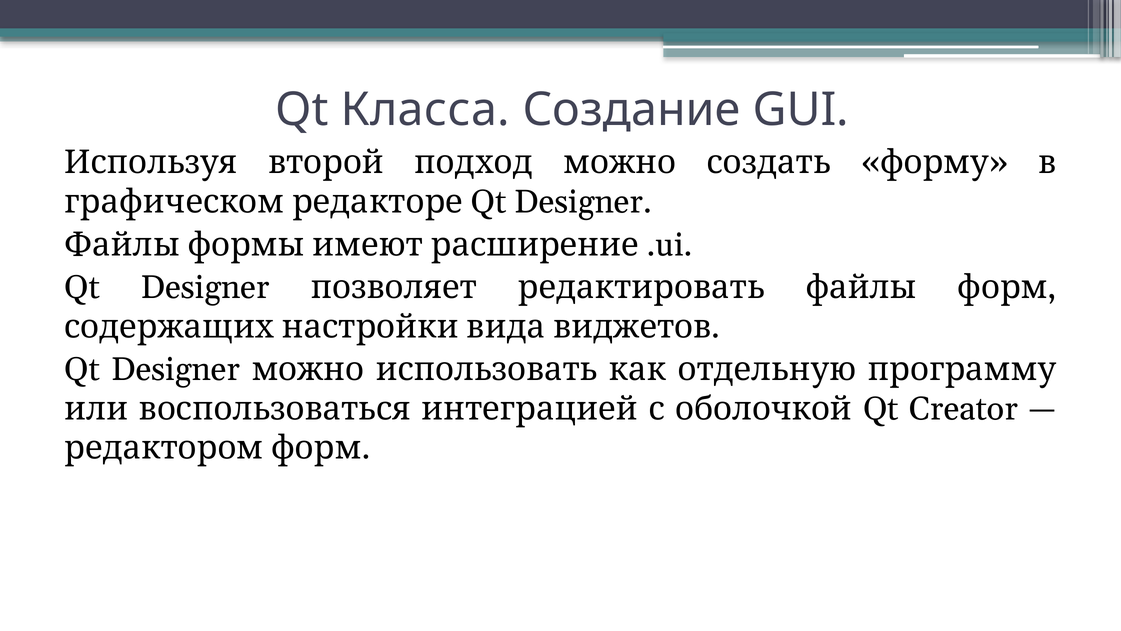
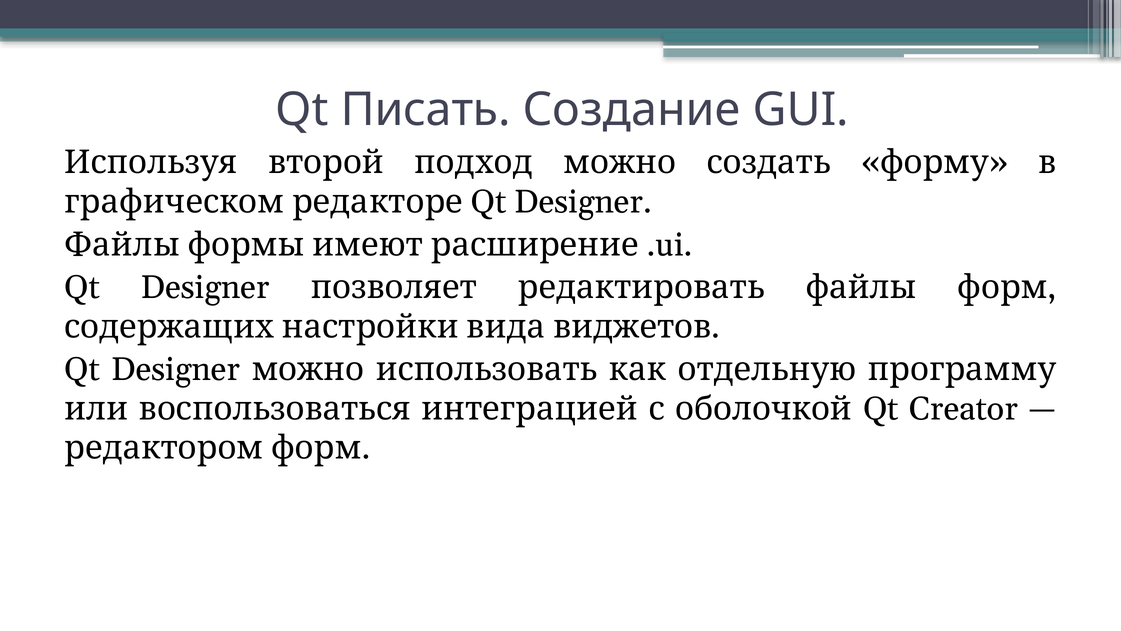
Класса: Класса -> Писать
